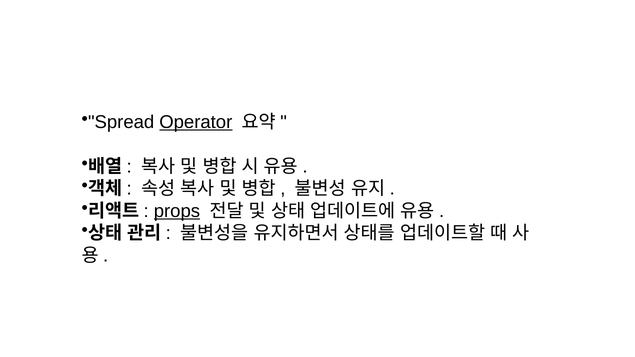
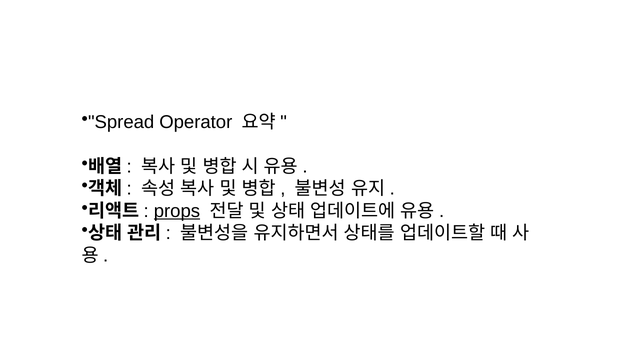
Operator underline: present -> none
